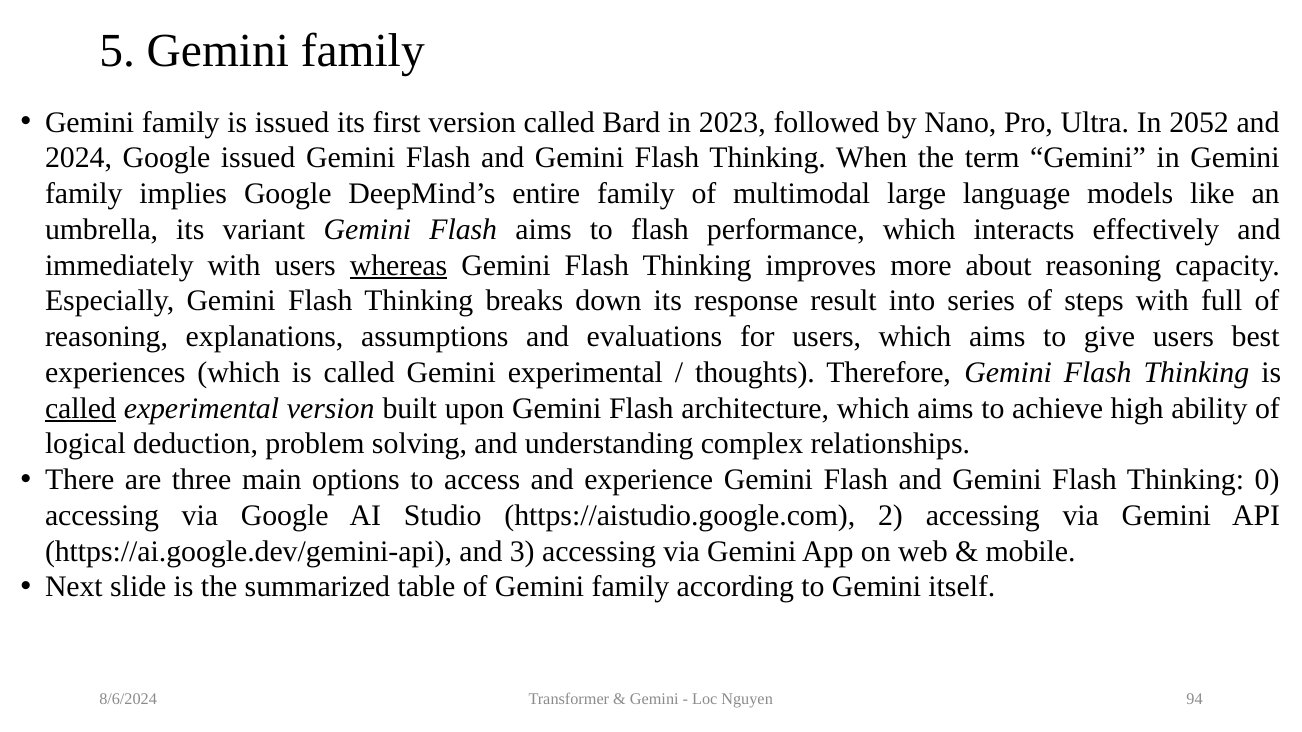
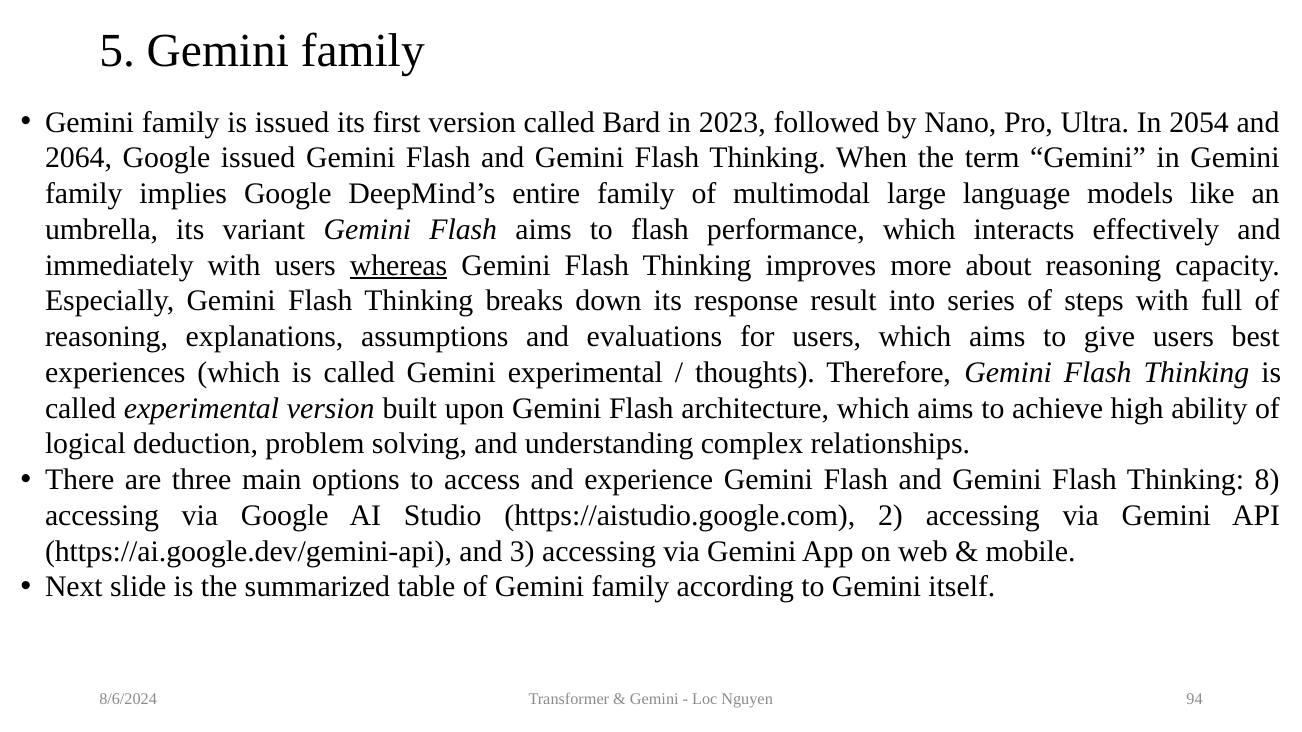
2052: 2052 -> 2054
2024: 2024 -> 2064
called at (81, 409) underline: present -> none
0: 0 -> 8
